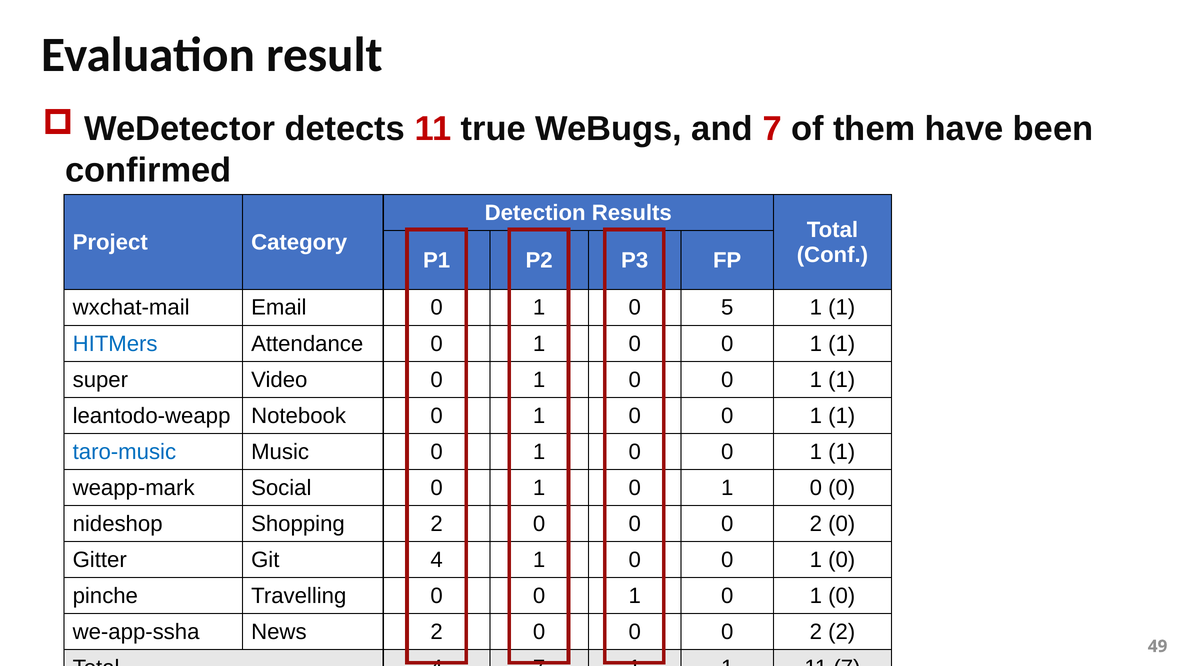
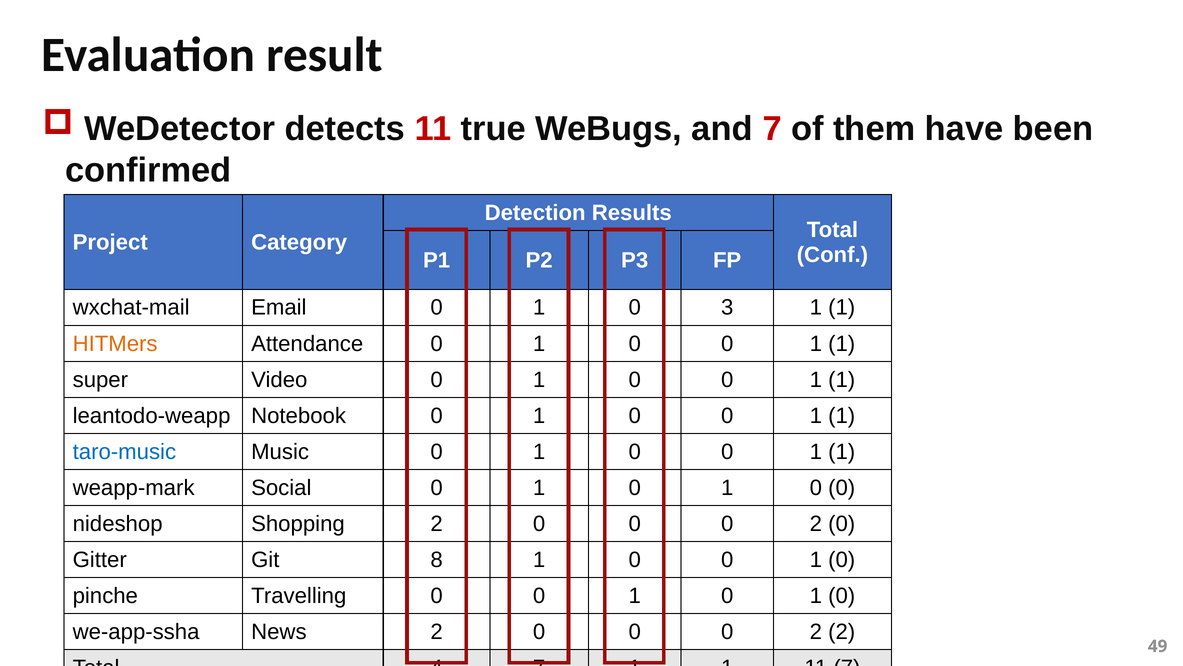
5: 5 -> 3
HITMers colour: blue -> orange
Git 4: 4 -> 8
